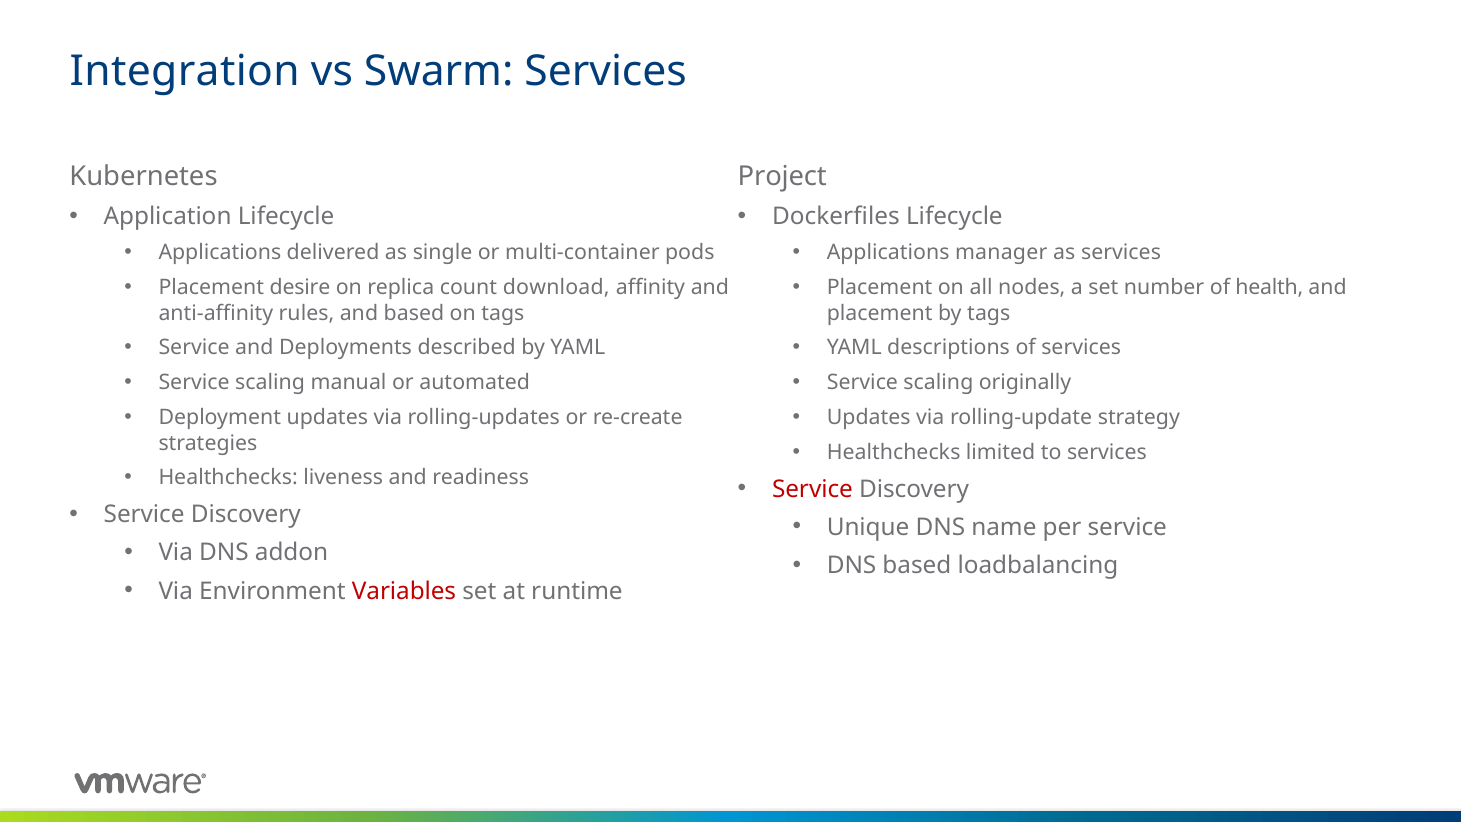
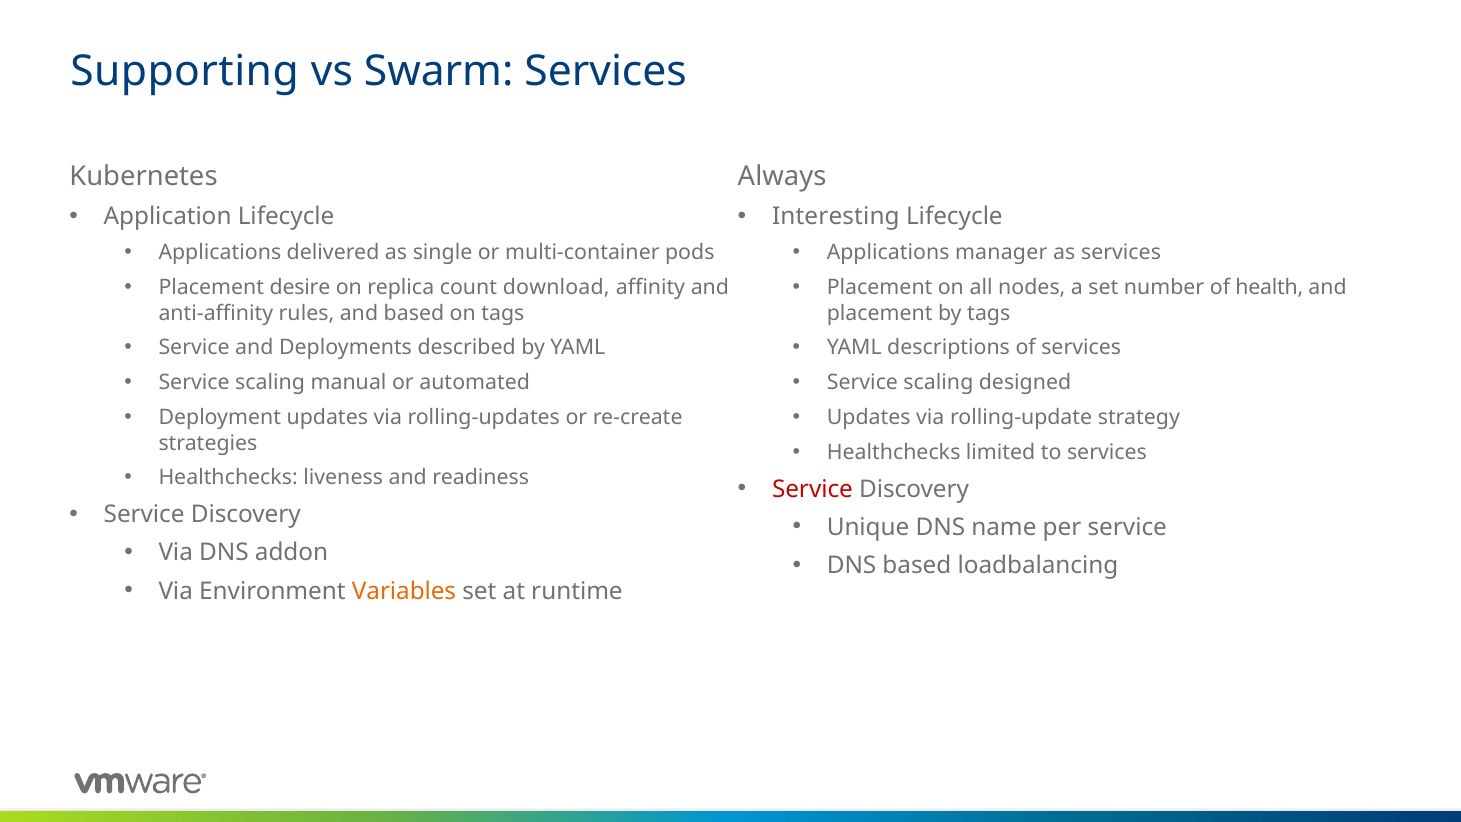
Integration: Integration -> Supporting
Project: Project -> Always
Dockerfiles: Dockerfiles -> Interesting
originally: originally -> designed
Variables colour: red -> orange
